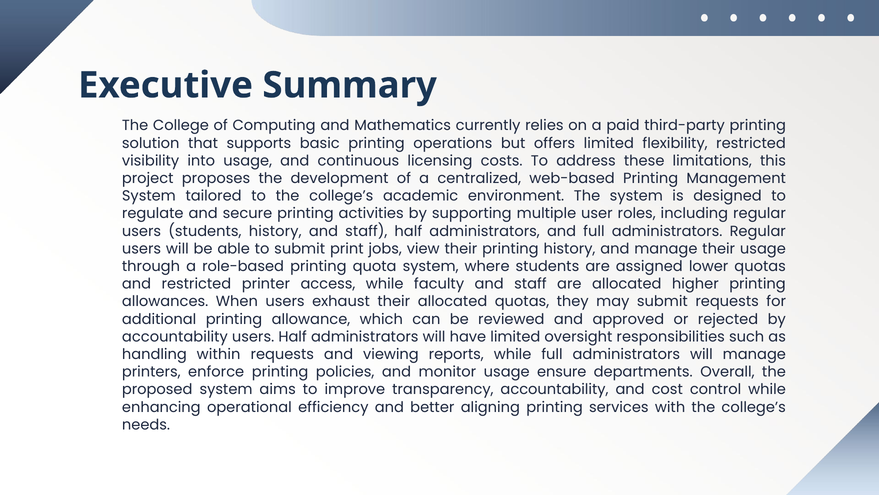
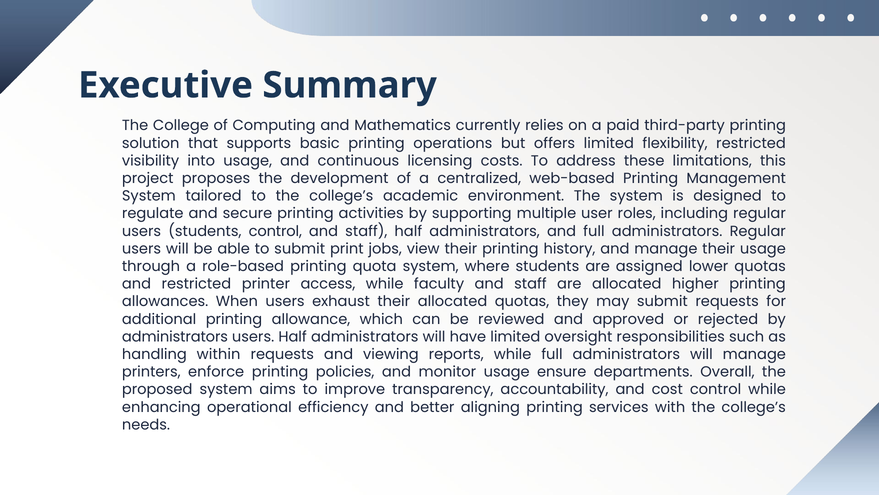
students history: history -> control
accountability at (175, 336): accountability -> administrators
